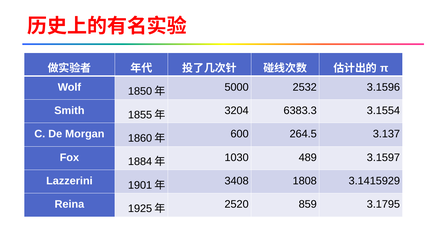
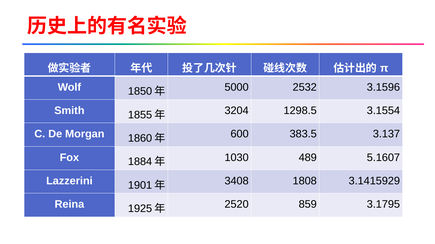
6383.3: 6383.3 -> 1298.5
264.5: 264.5 -> 383.5
3.1597: 3.1597 -> 5.1607
